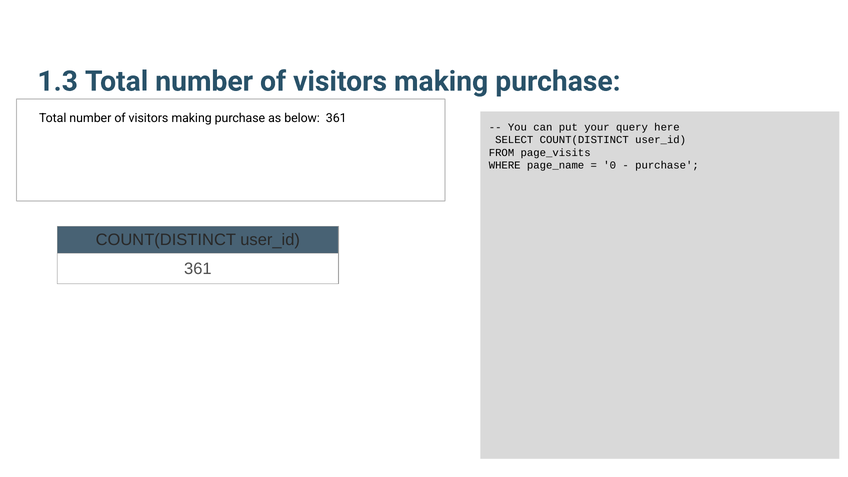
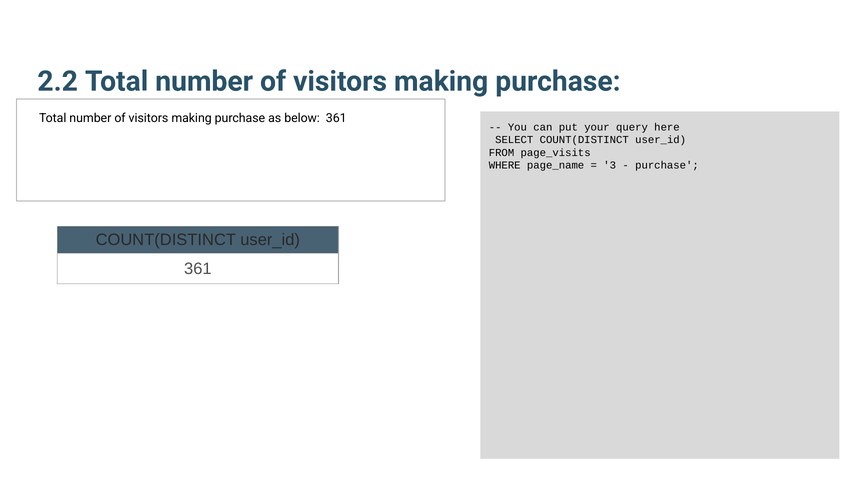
1.3: 1.3 -> 2.2
0: 0 -> 3
